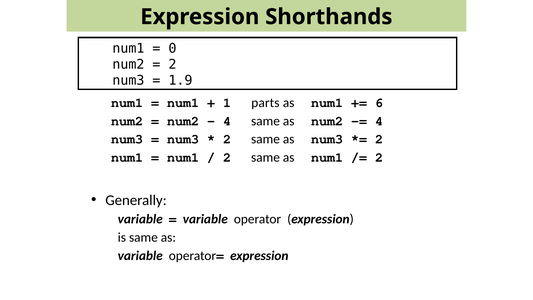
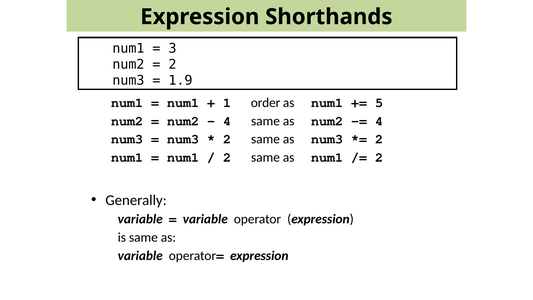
0: 0 -> 3
parts: parts -> order
6: 6 -> 5
